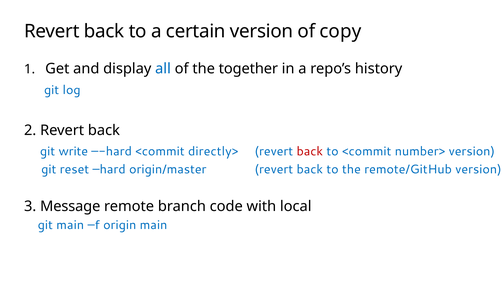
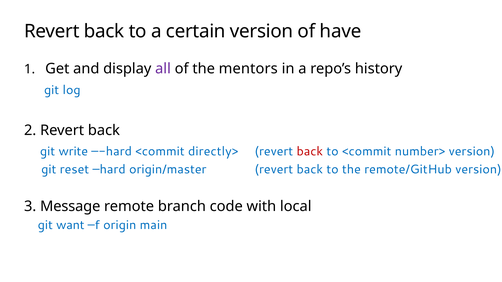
copy: copy -> have
all colour: blue -> purple
together: together -> mentors
git main: main -> want
